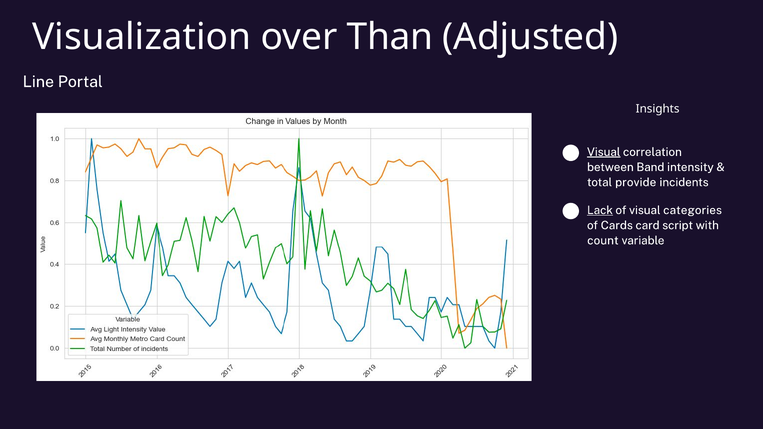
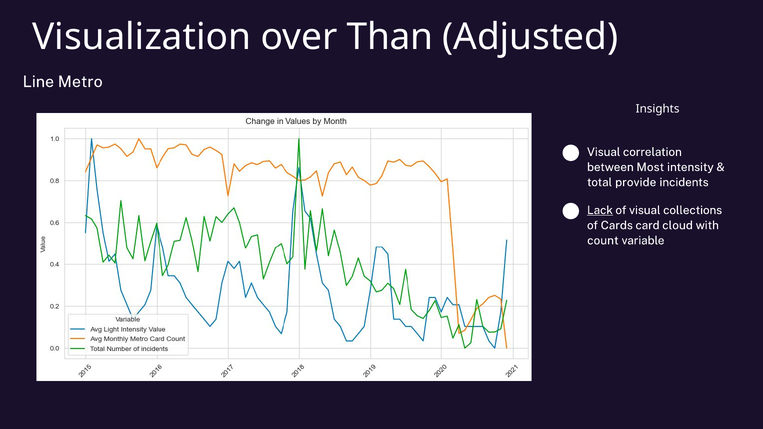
Portal: Portal -> Metro
Visual at (604, 152) underline: present -> none
Band: Band -> Most
categories: categories -> collections
script: script -> cloud
